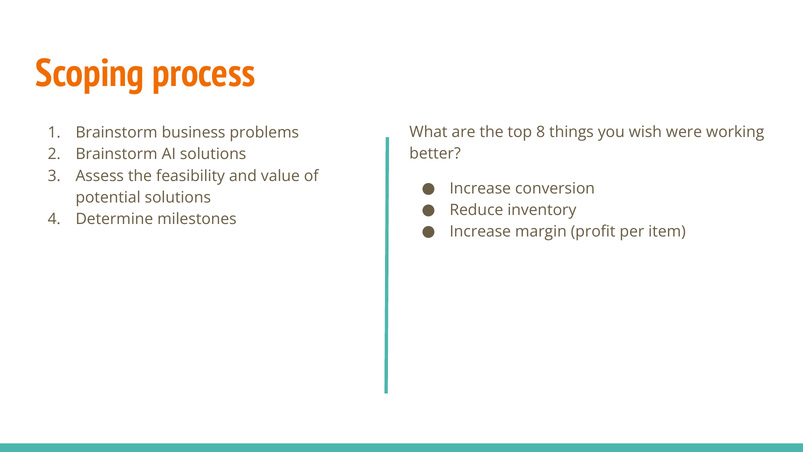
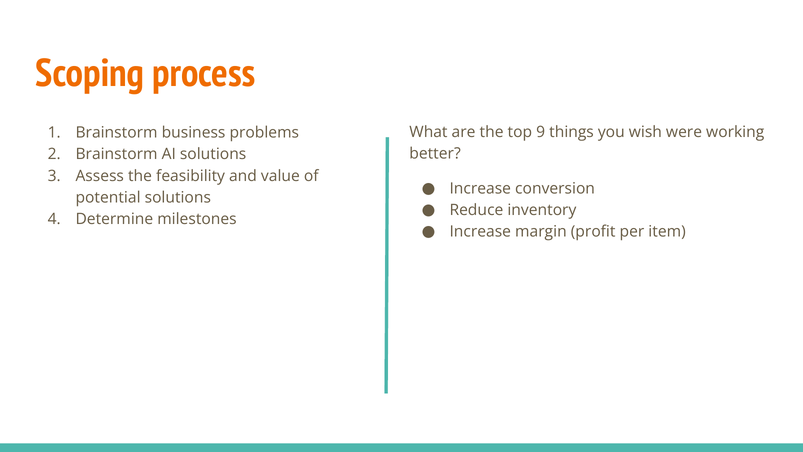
8: 8 -> 9
